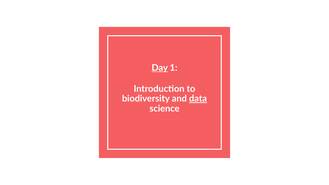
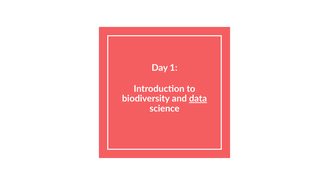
Day underline: present -> none
